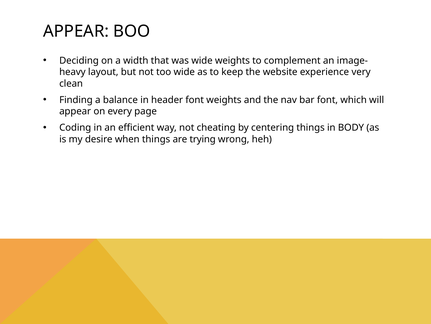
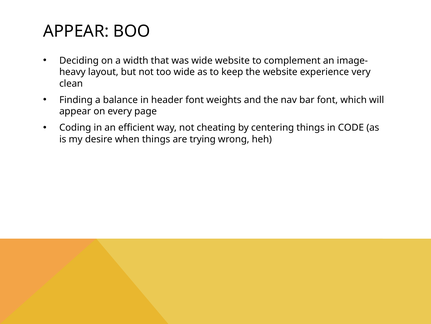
wide weights: weights -> website
BODY: BODY -> CODE
